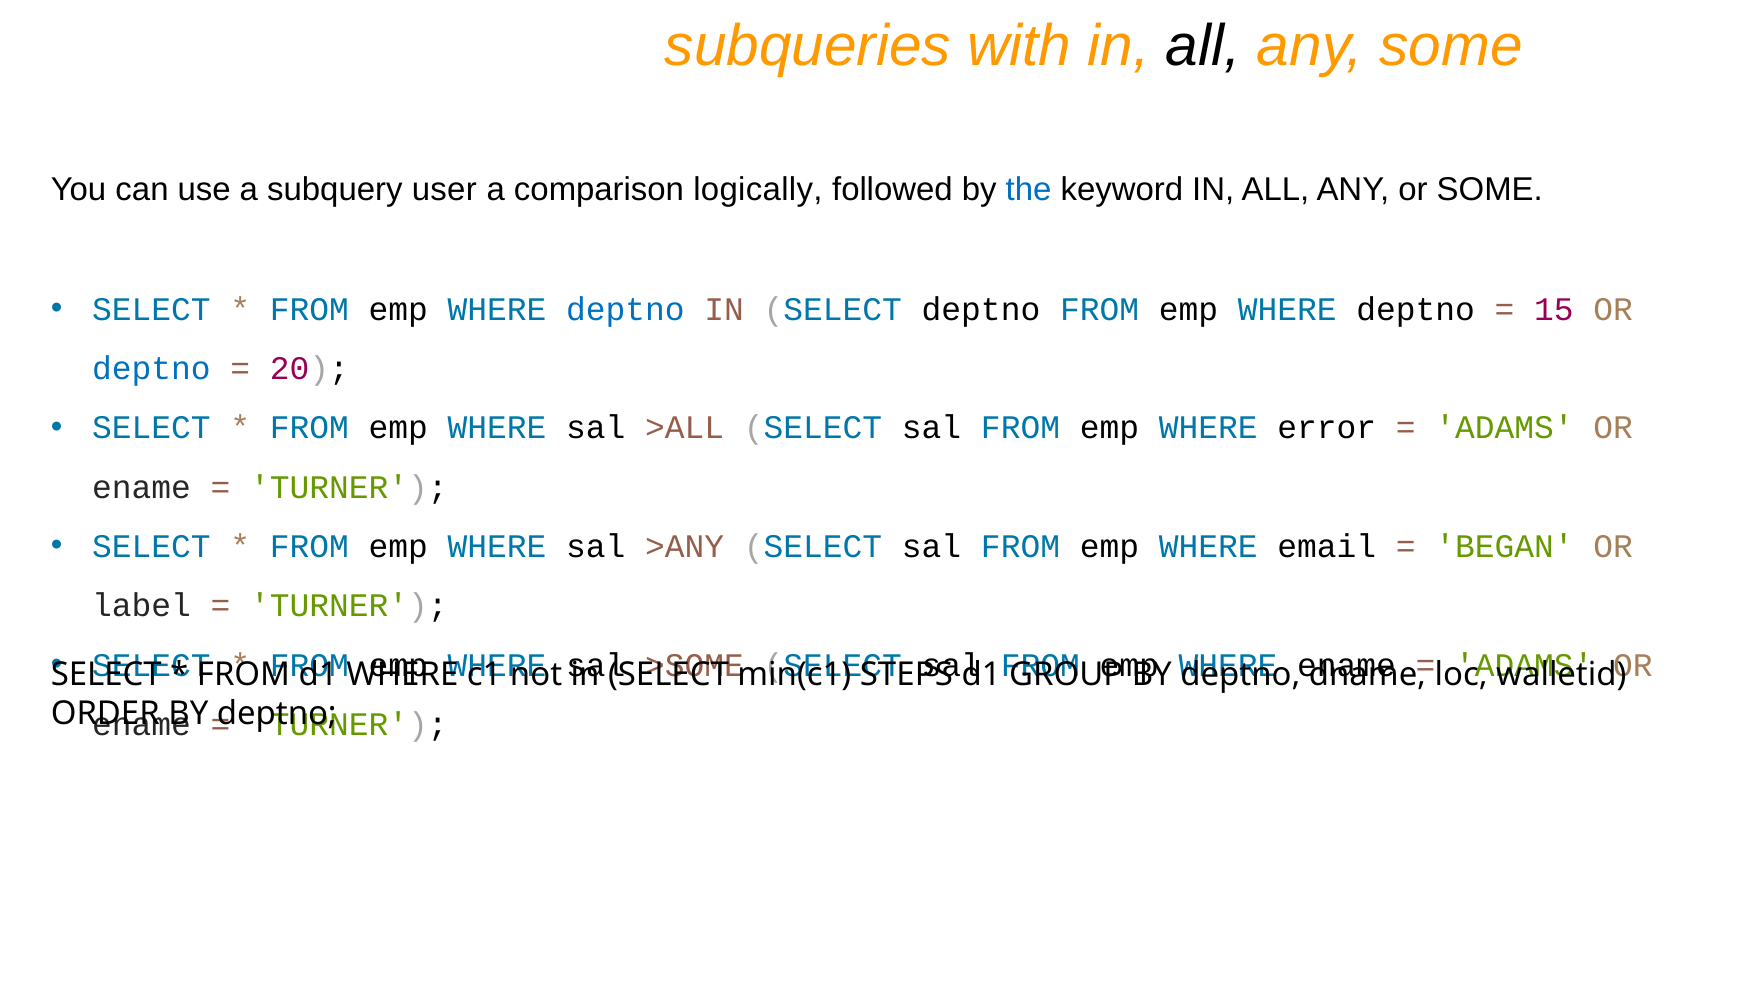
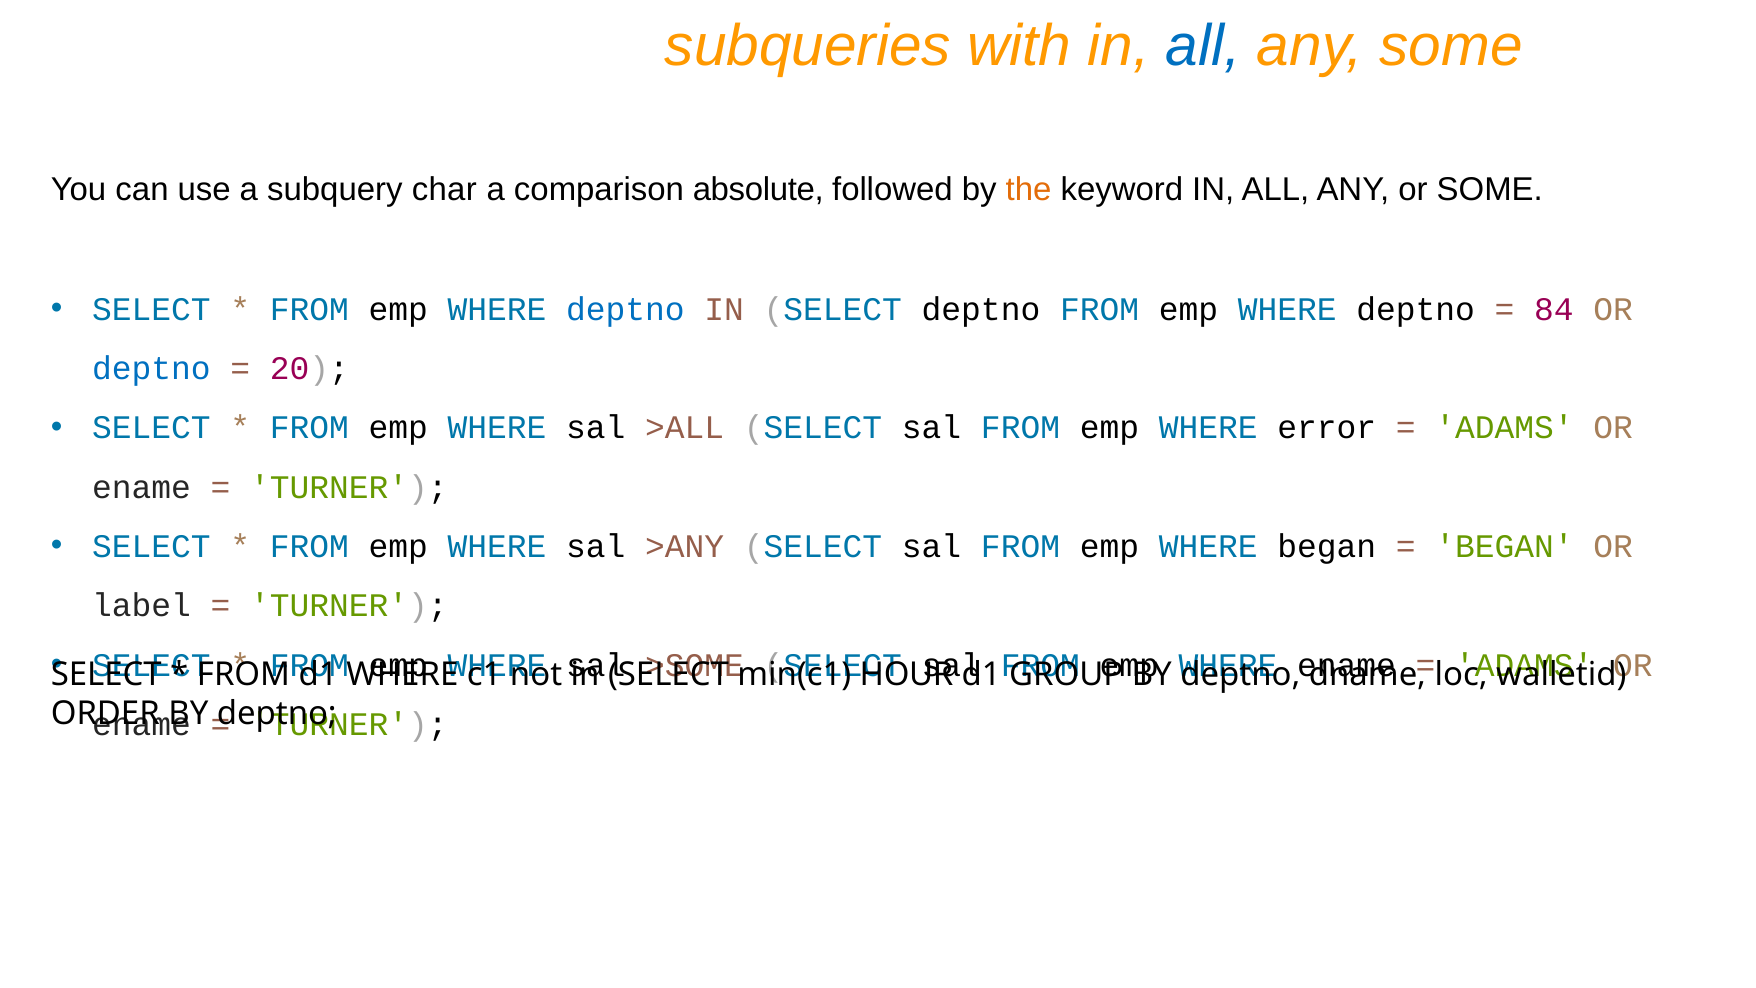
all at (1203, 46) colour: black -> blue
user: user -> char
logically: logically -> absolute
the colour: blue -> orange
15: 15 -> 84
WHERE email: email -> began
STEPS: STEPS -> HOUR
